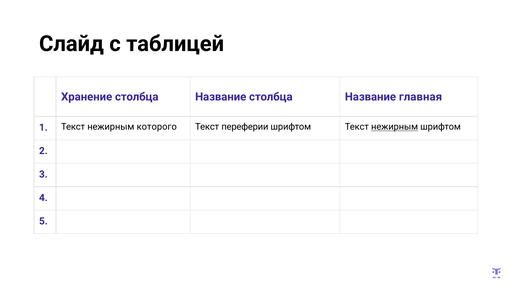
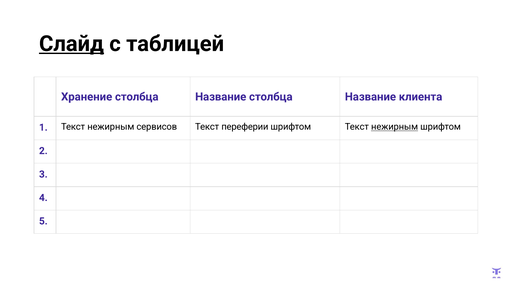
Слайд underline: none -> present
главная: главная -> клиента
которого: которого -> сервисов
